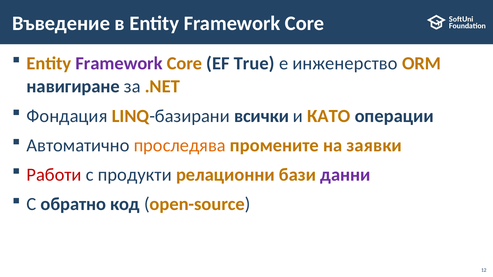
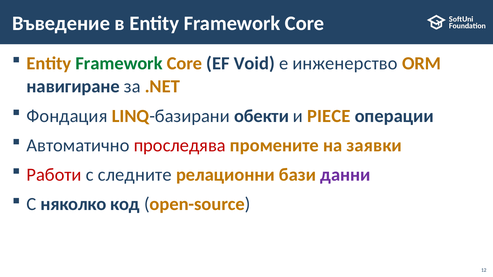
Framework at (119, 63) colour: purple -> green
True: True -> Void
всички: всички -> обекти
КАТО: КАТО -> PIECE
проследява colour: orange -> red
продукти: продукти -> следните
обратно: обратно -> няколко
